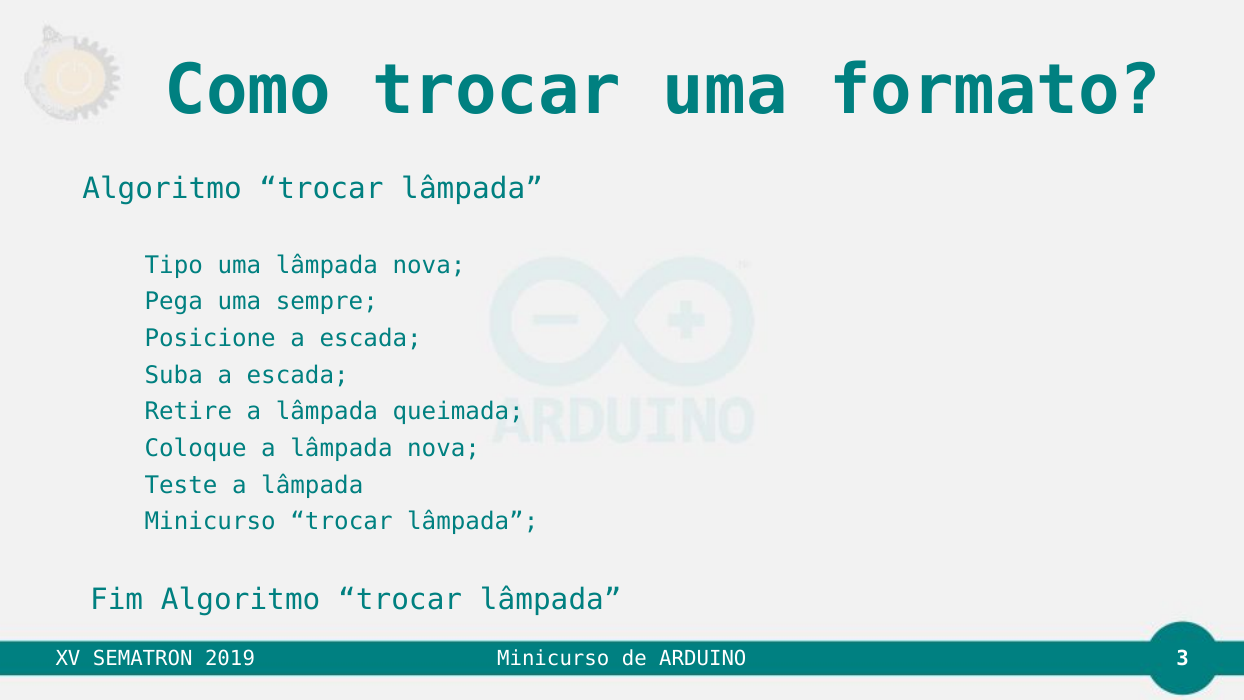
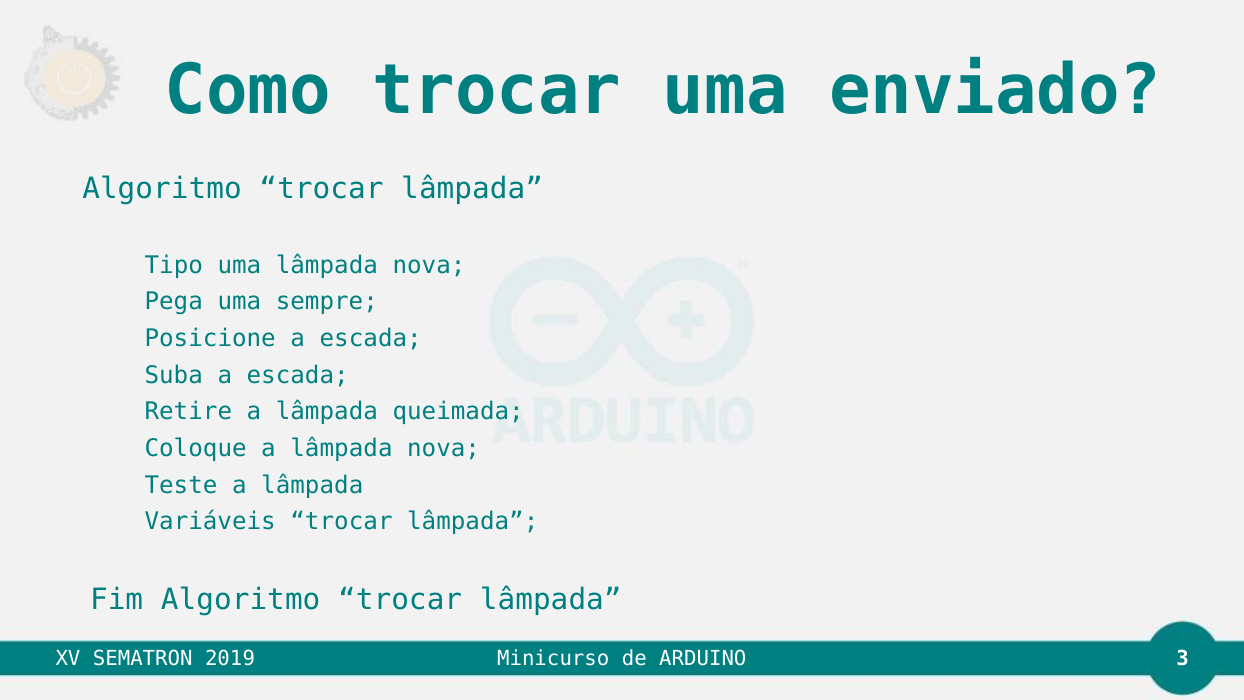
formato: formato -> enviado
Minicurso at (210, 522): Minicurso -> Variáveis
